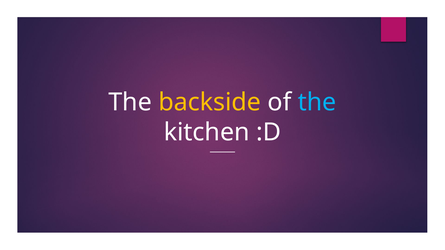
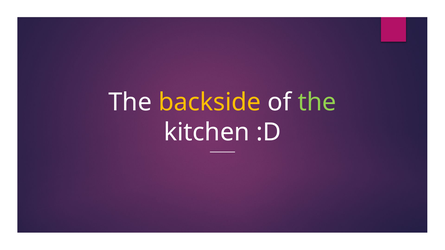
the at (317, 102) colour: light blue -> light green
